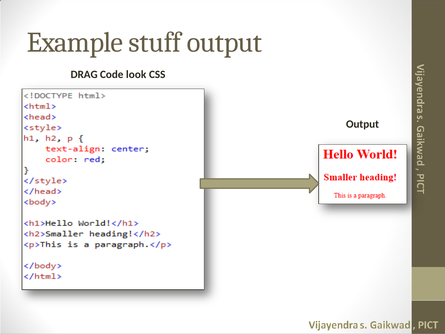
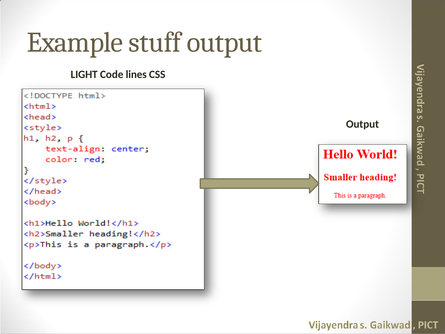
DRAG: DRAG -> LIGHT
look: look -> lines
